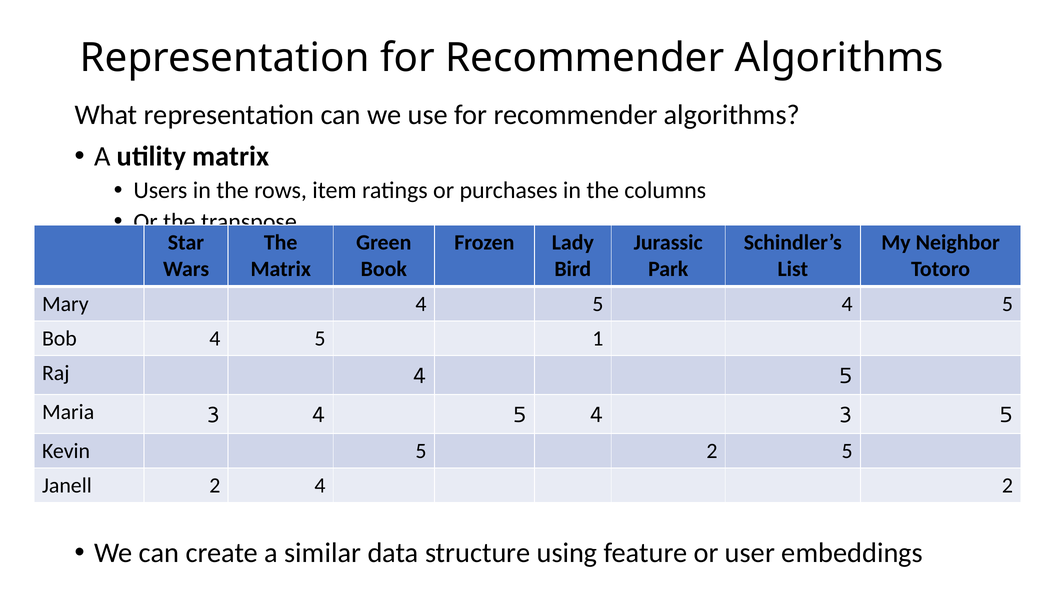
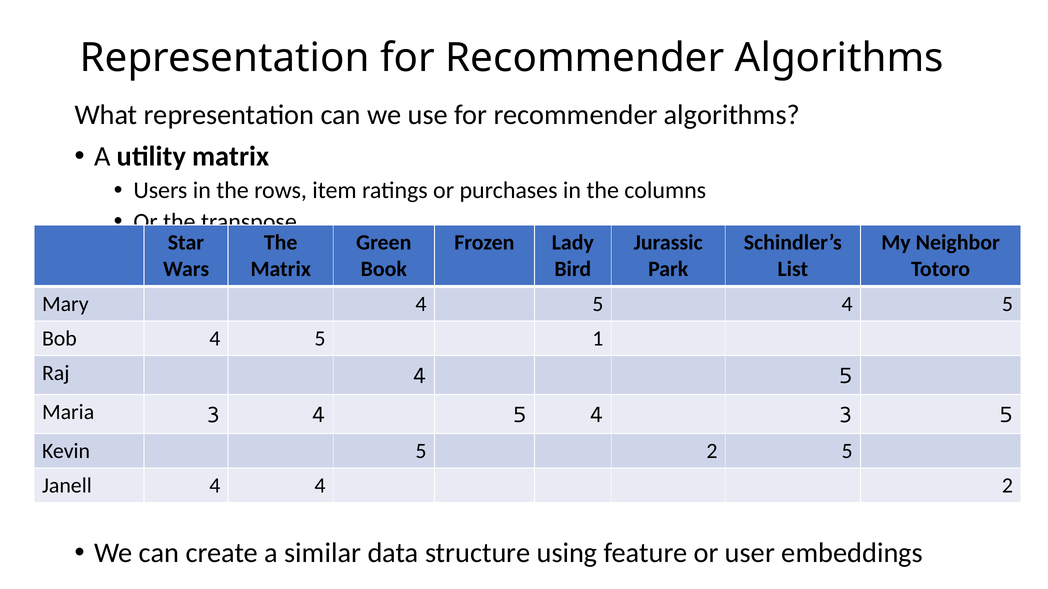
Janell 2: 2 -> 4
